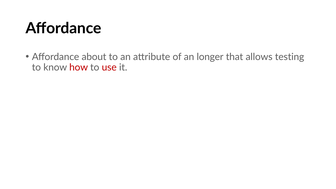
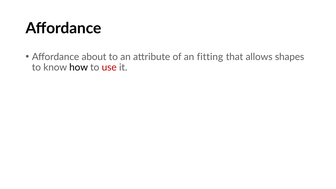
longer: longer -> fitting
testing: testing -> shapes
how colour: red -> black
